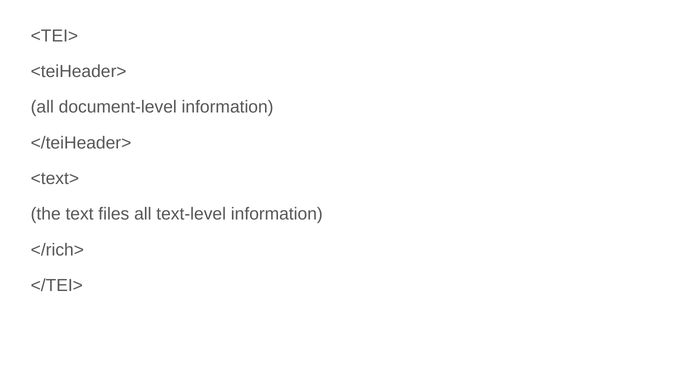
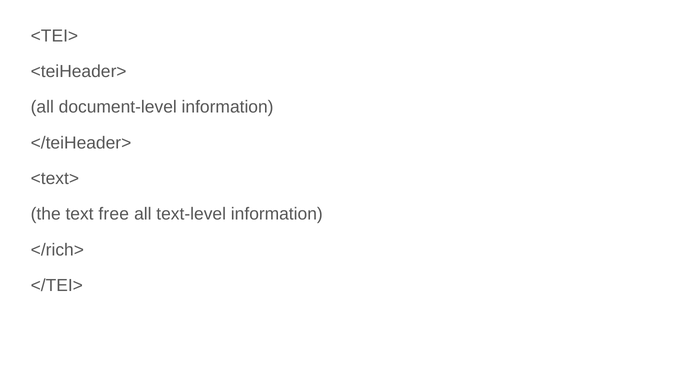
files: files -> free
